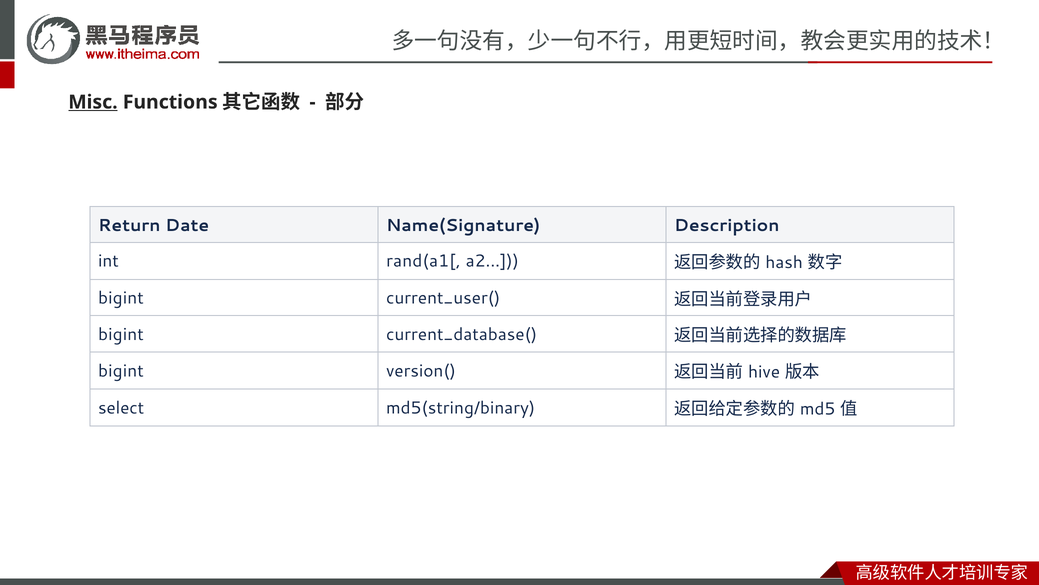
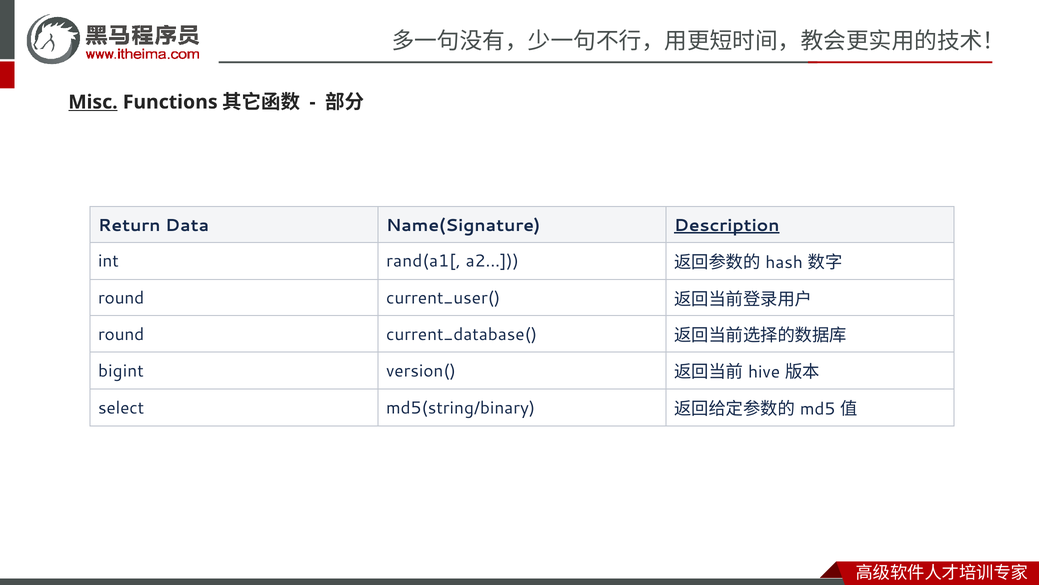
Date: Date -> Data
Description underline: none -> present
bigint at (121, 298): bigint -> round
bigint at (121, 334): bigint -> round
